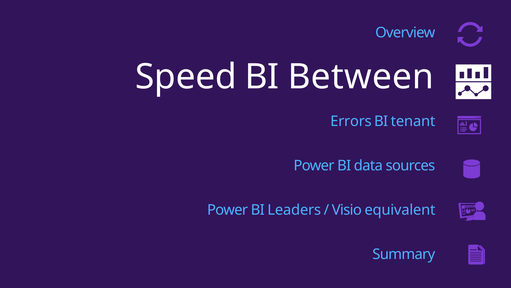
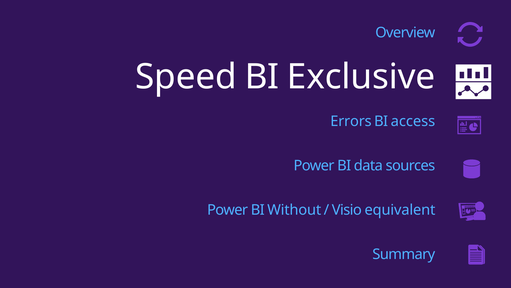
Between: Between -> Exclusive
tenant: tenant -> access
Leaders: Leaders -> Without
